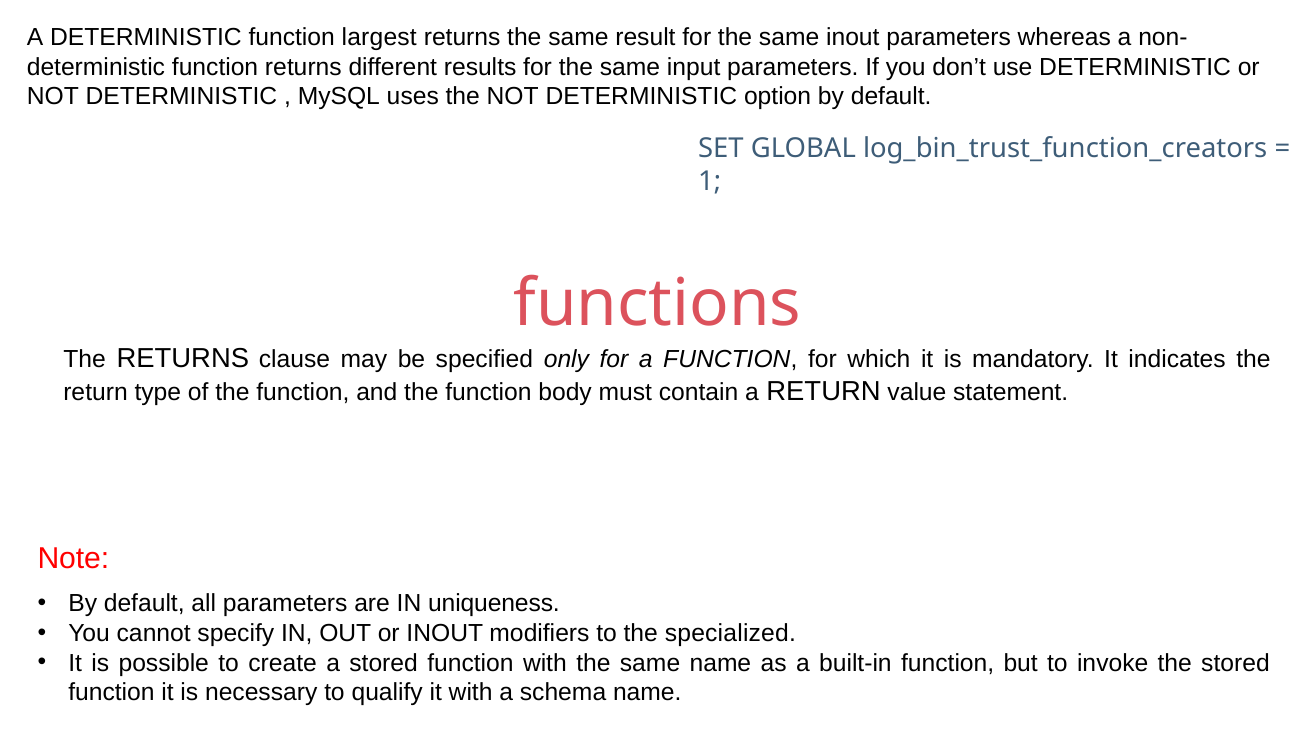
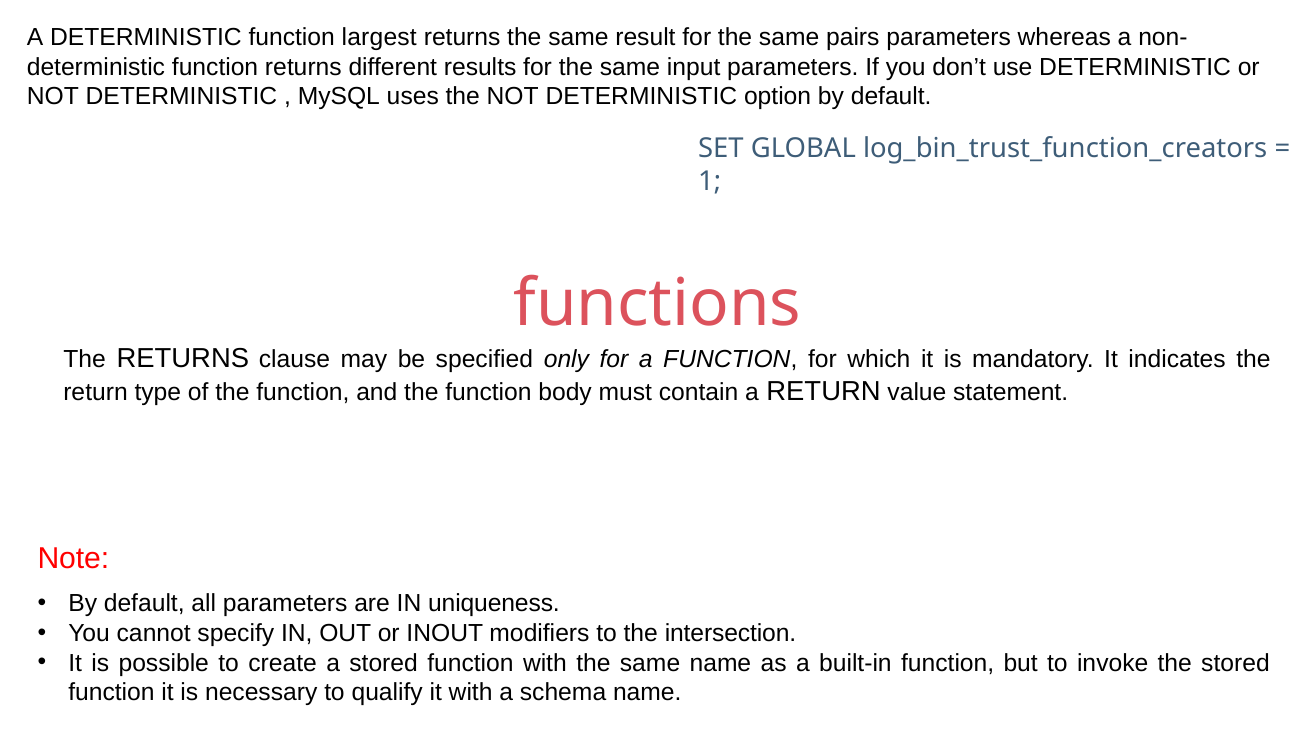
same inout: inout -> pairs
specialized: specialized -> intersection
